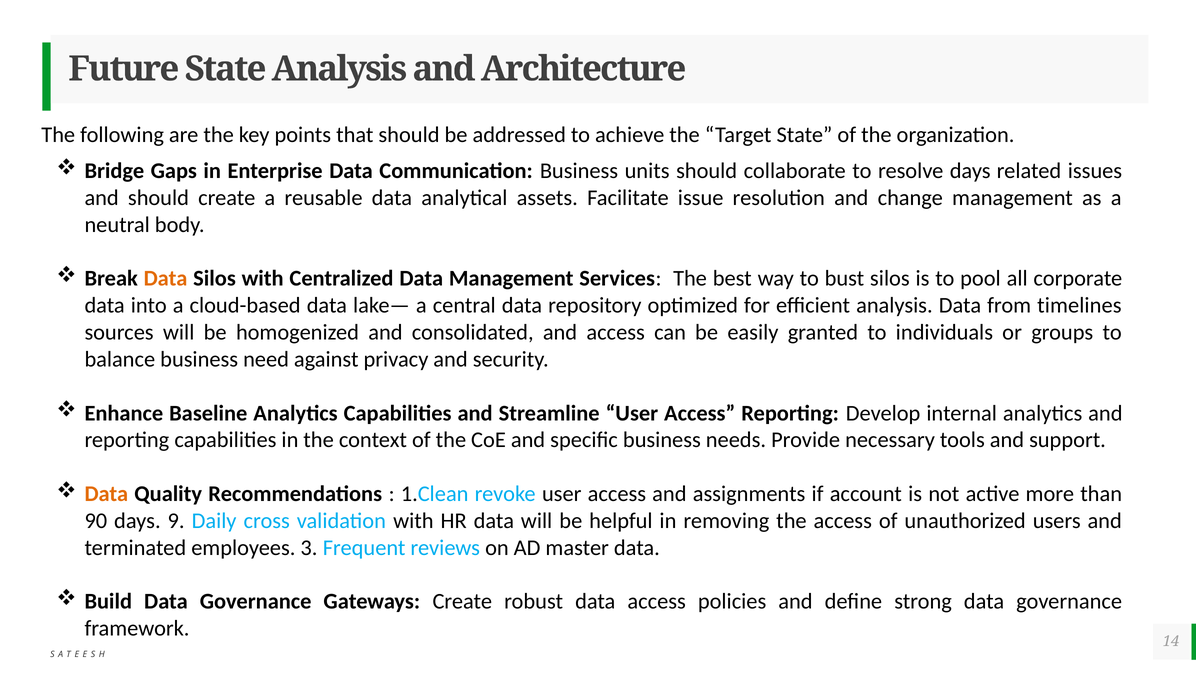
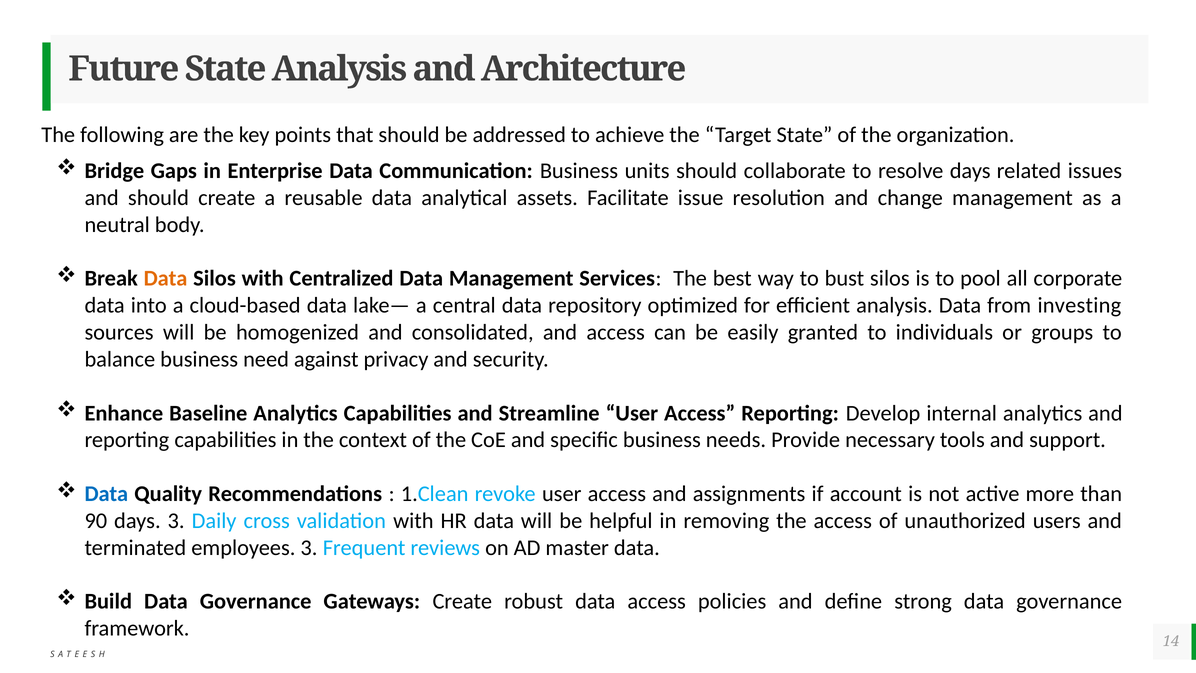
timelines: timelines -> investing
Data at (106, 494) colour: orange -> blue
days 9: 9 -> 3
